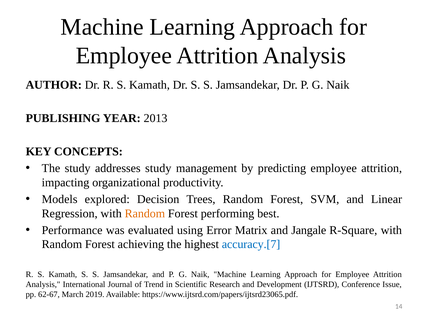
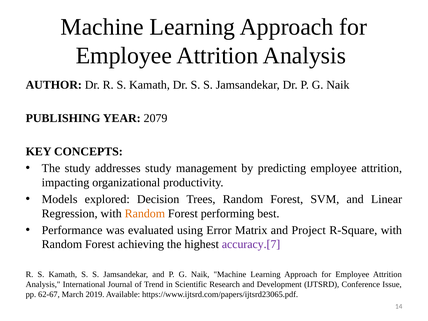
2013: 2013 -> 2079
Jangale: Jangale -> Project
accuracy.[7 colour: blue -> purple
